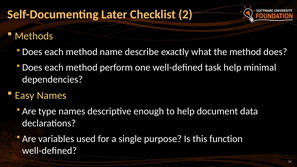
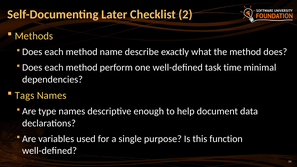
task help: help -> time
Easy: Easy -> Tags
